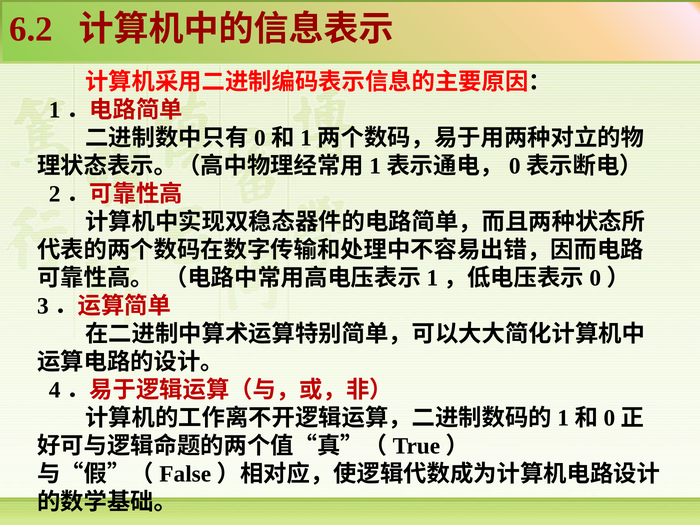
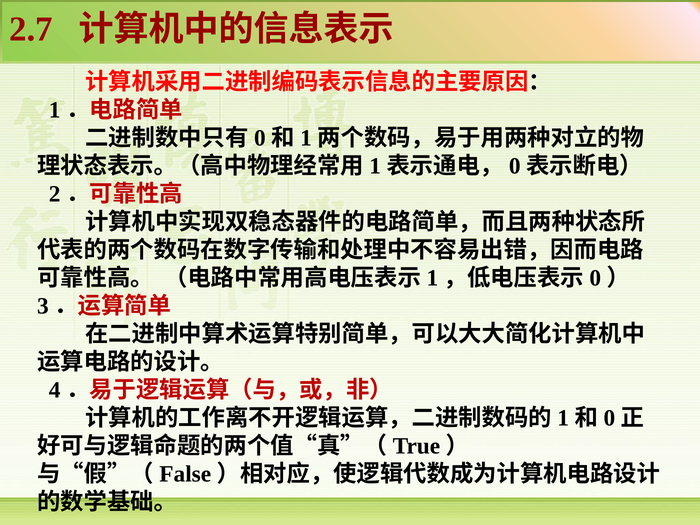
6.2: 6.2 -> 2.7
